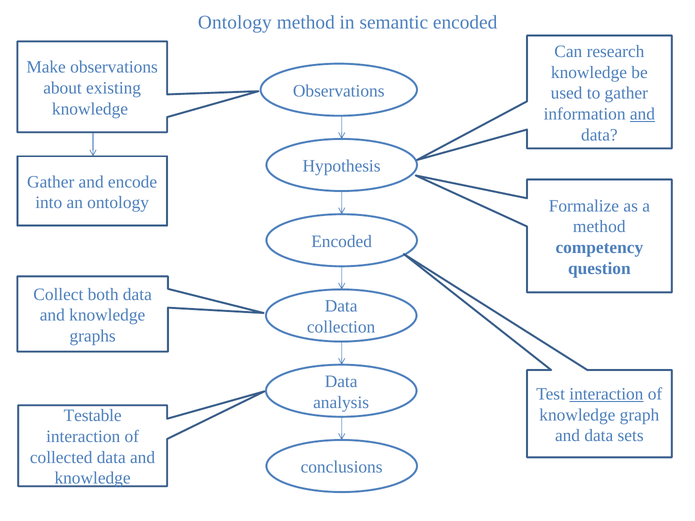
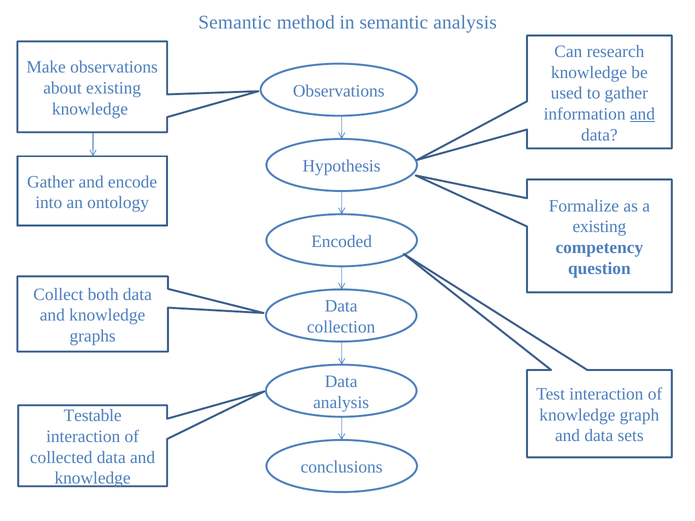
Ontology at (235, 22): Ontology -> Semantic
semantic encoded: encoded -> analysis
method at (599, 227): method -> existing
interaction at (606, 394) underline: present -> none
